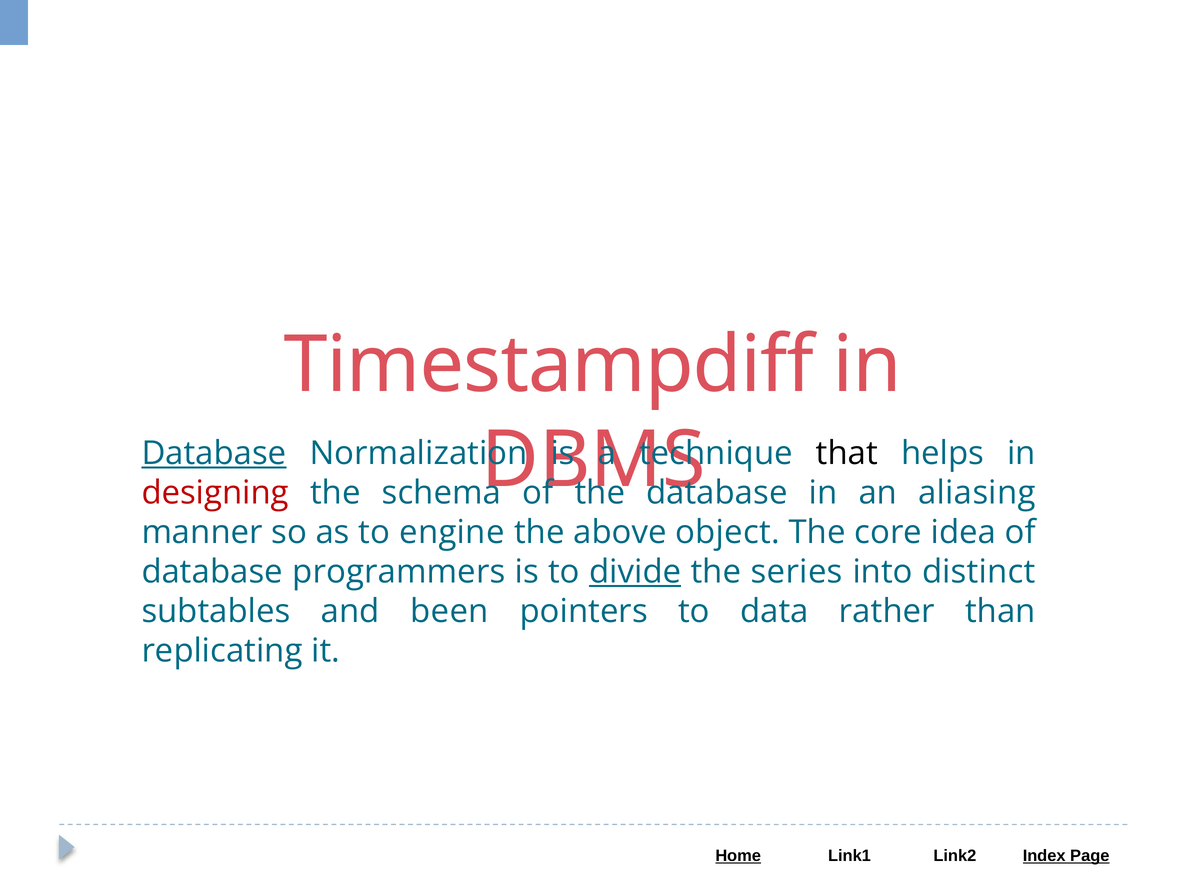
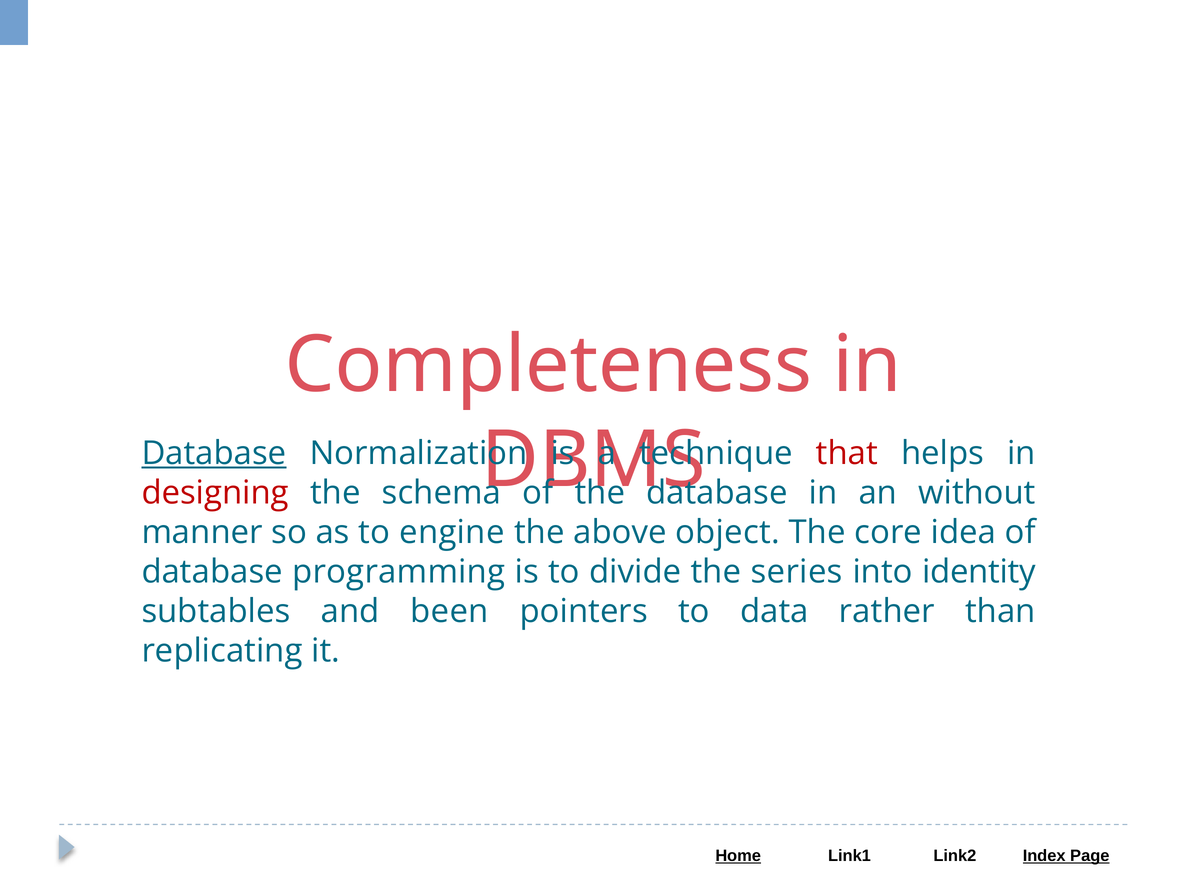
Timestampdiff: Timestampdiff -> Completeness
that colour: black -> red
aliasing: aliasing -> without
programmers: programmers -> programming
divide underline: present -> none
distinct: distinct -> identity
